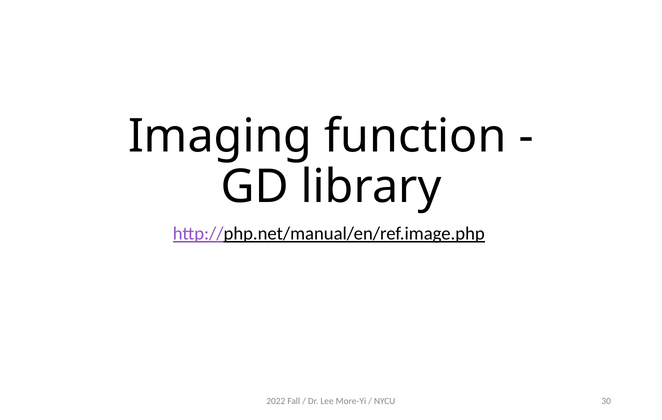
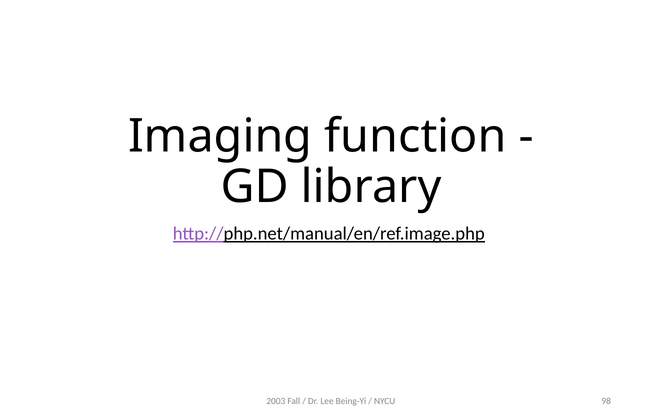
2022: 2022 -> 2003
More-Yi: More-Yi -> Being-Yi
30: 30 -> 98
